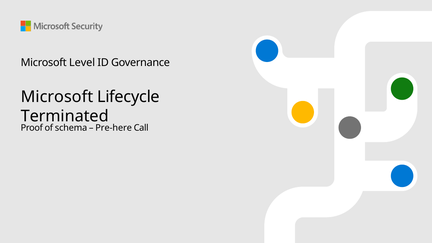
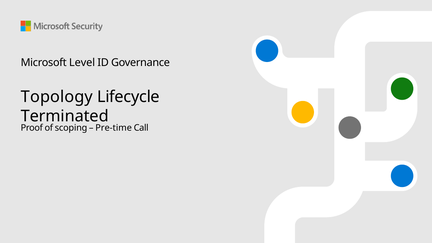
Microsoft at (57, 97): Microsoft -> Topology
schema: schema -> scoping
Pre-here: Pre-here -> Pre-time
